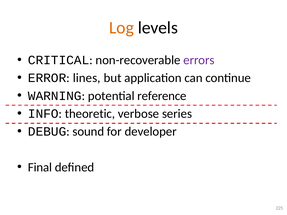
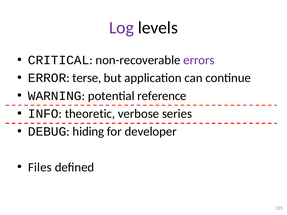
Log colour: orange -> purple
lines: lines -> terse
sound: sound -> hiding
Final: Final -> Files
